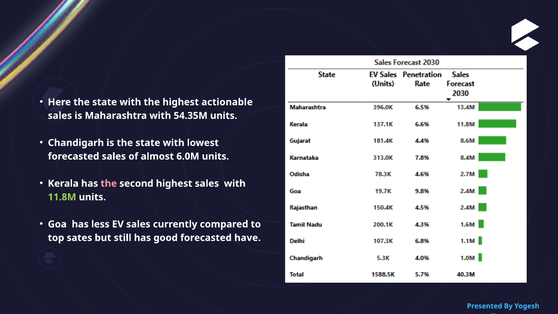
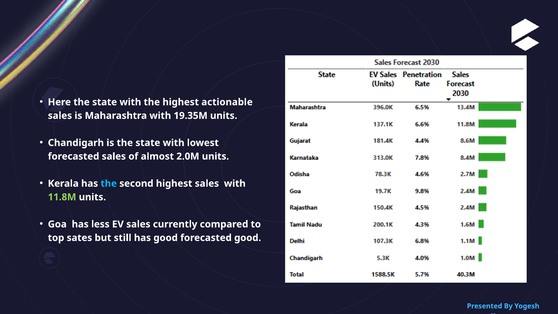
54.35M: 54.35M -> 19.35M
6.0M: 6.0M -> 2.0M
the at (109, 183) colour: pink -> light blue
forecasted have: have -> good
